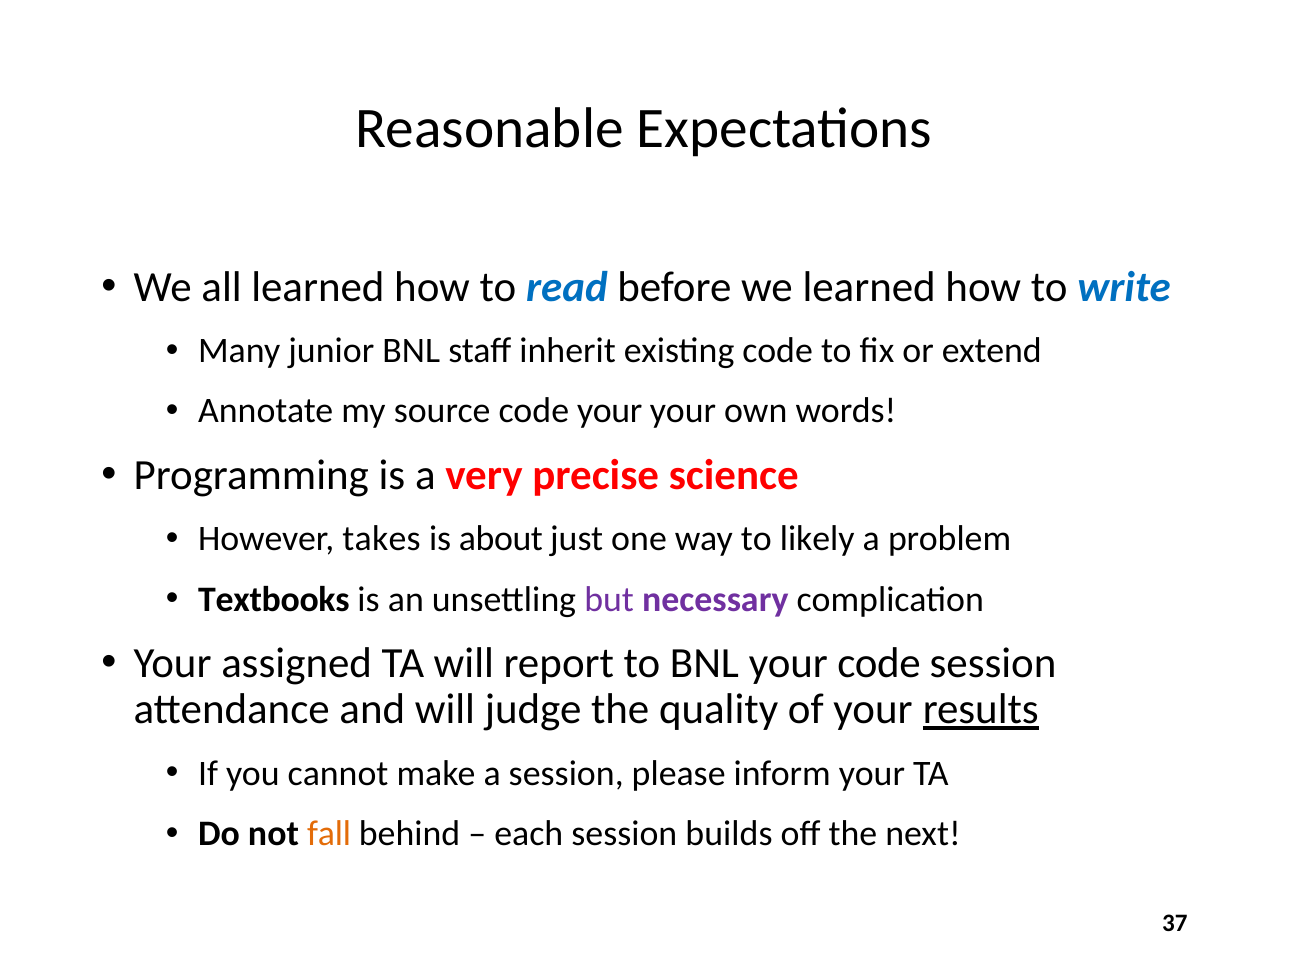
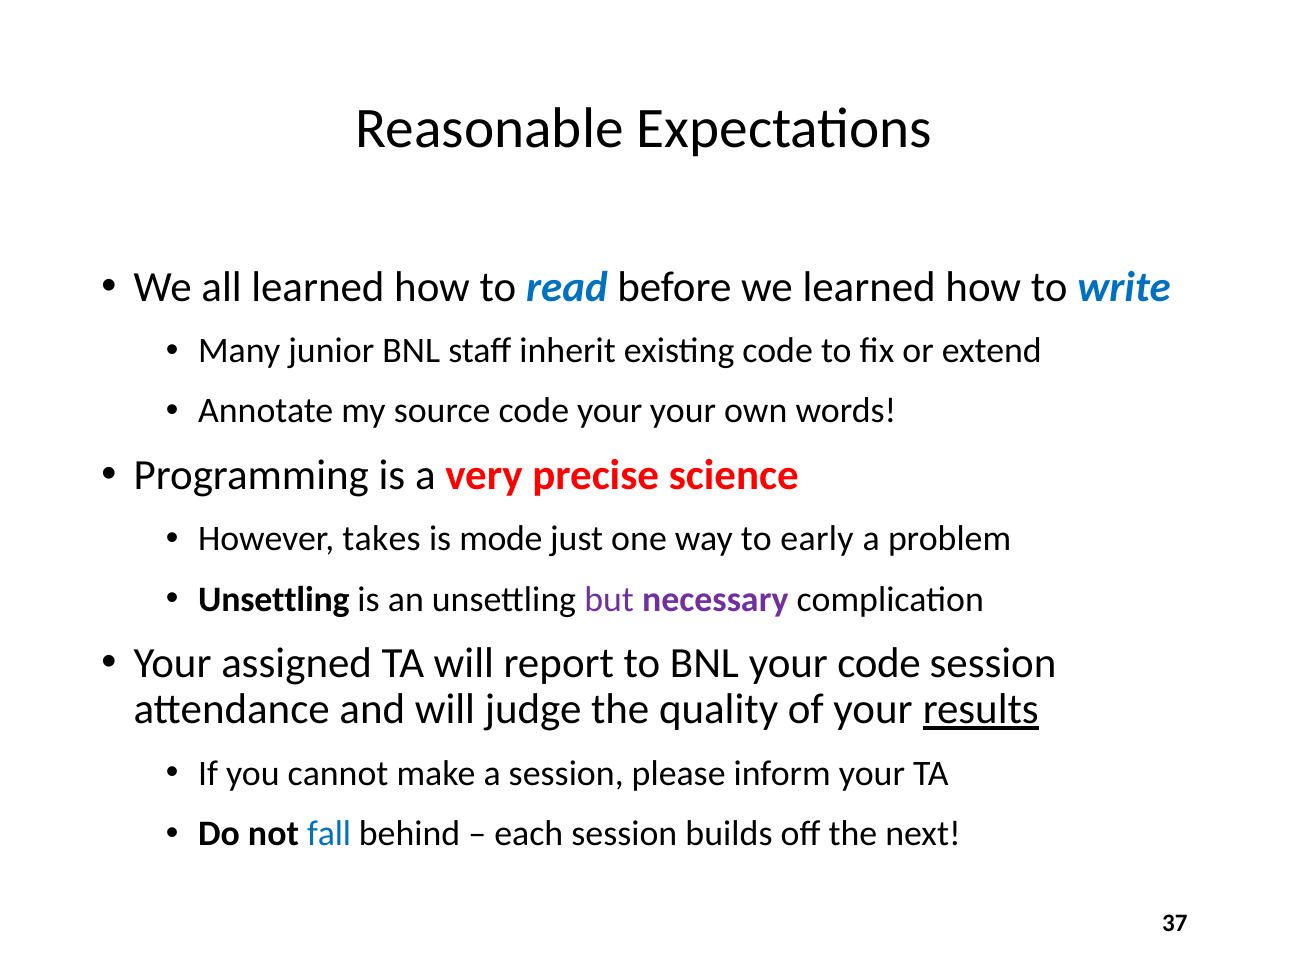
about: about -> mode
likely: likely -> early
Textbooks at (274, 599): Textbooks -> Unsettling
fall colour: orange -> blue
